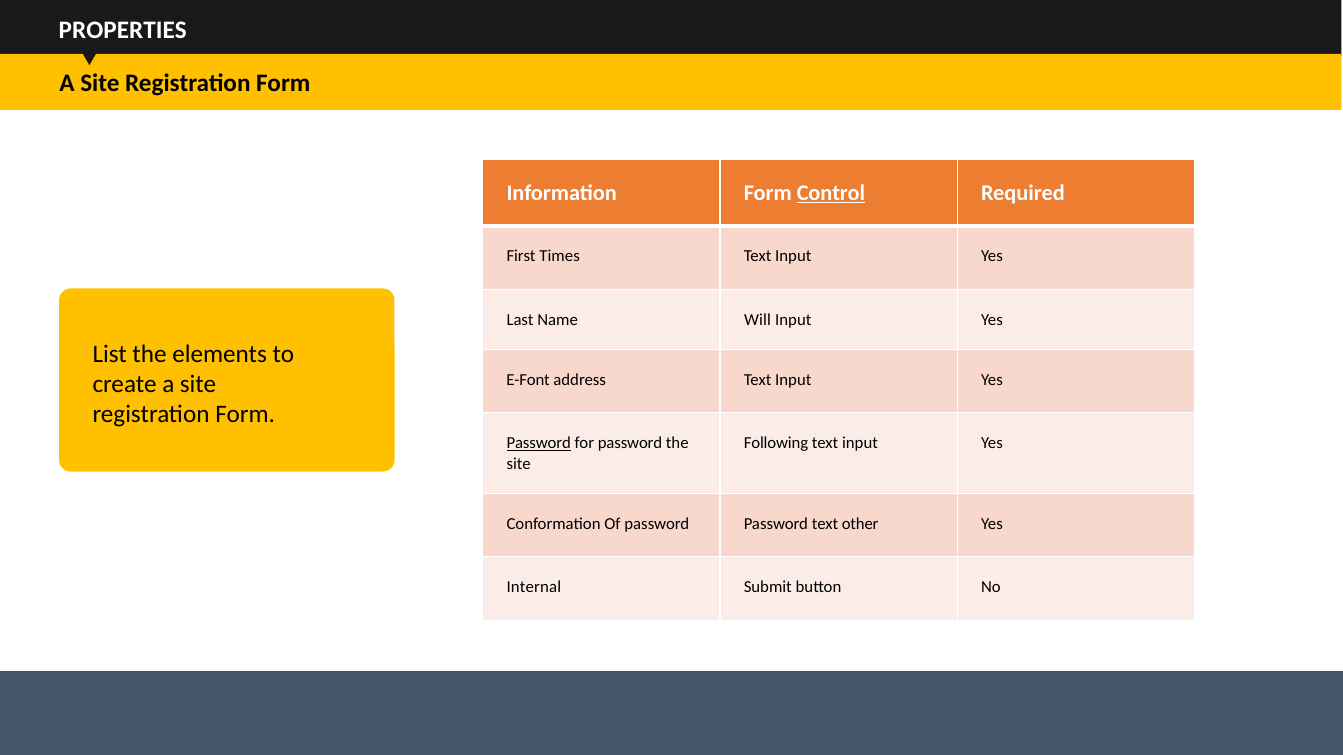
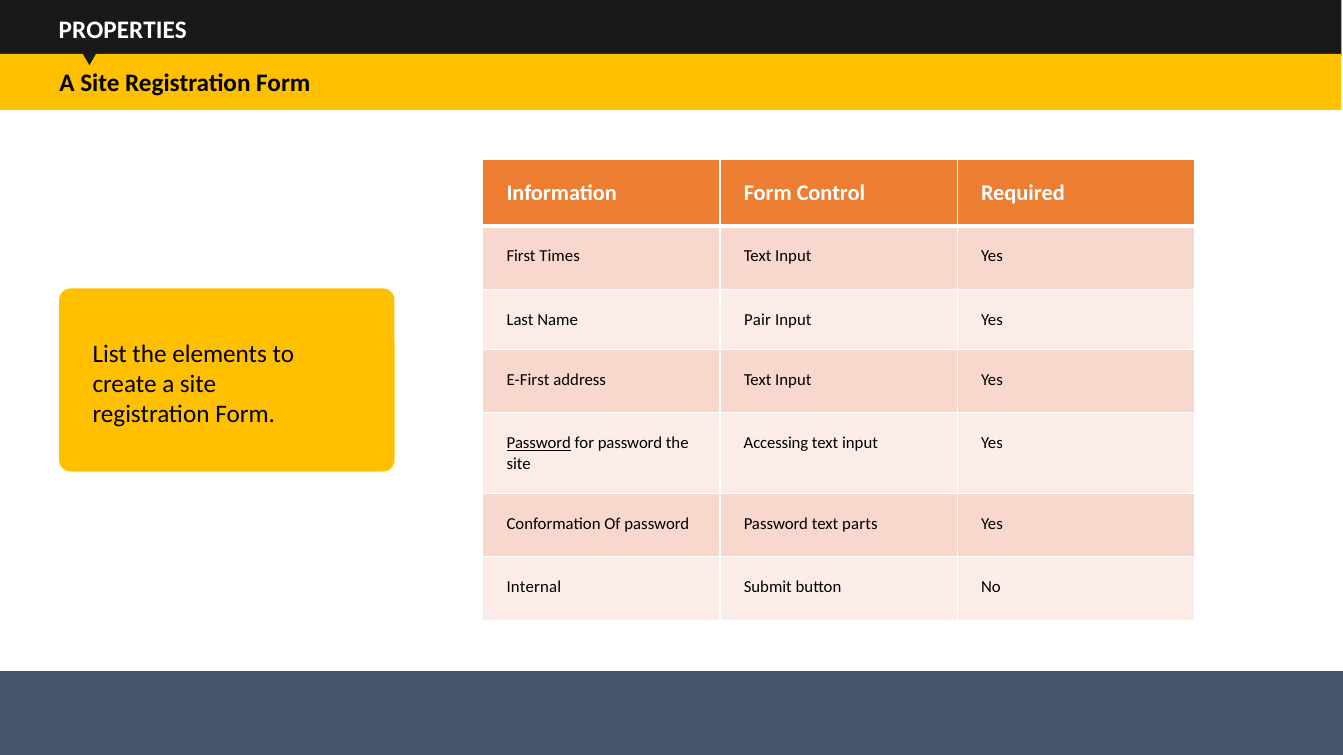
Control underline: present -> none
Will: Will -> Pair
E-Font: E-Font -> E-First
Following: Following -> Accessing
other: other -> parts
